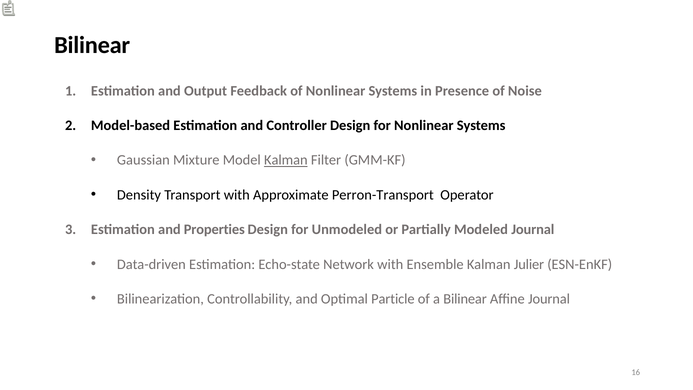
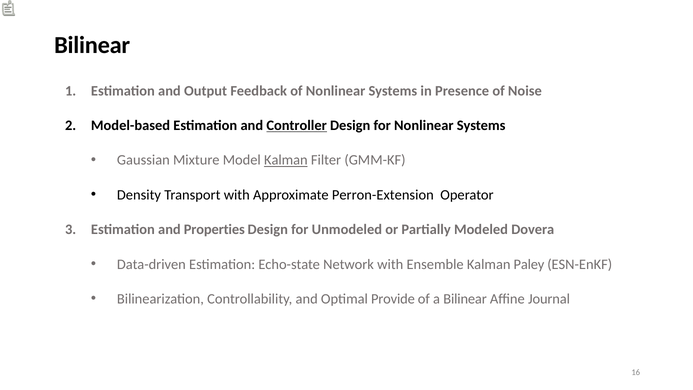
Controller underline: none -> present
Perron-Transport: Perron-Transport -> Perron-Extension
Modeled Journal: Journal -> Dovera
Julier: Julier -> Paley
Particle: Particle -> Provide
